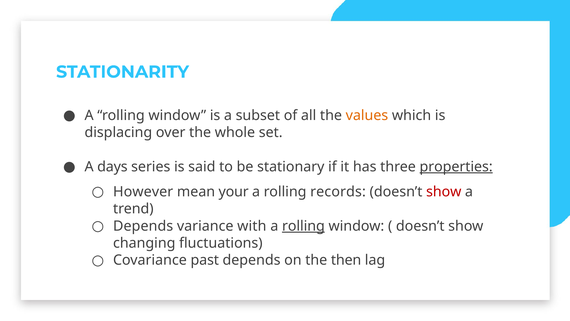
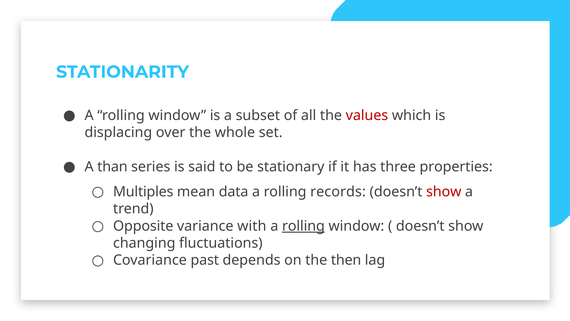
values colour: orange -> red
days: days -> than
properties underline: present -> none
However: However -> Multiples
your: your -> data
Depends at (143, 226): Depends -> Opposite
